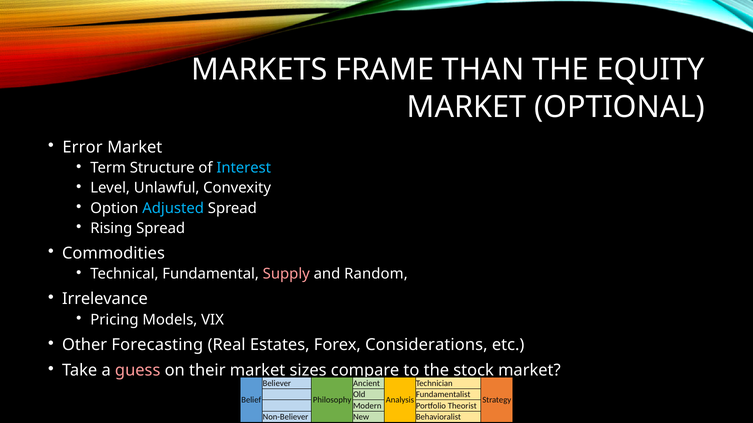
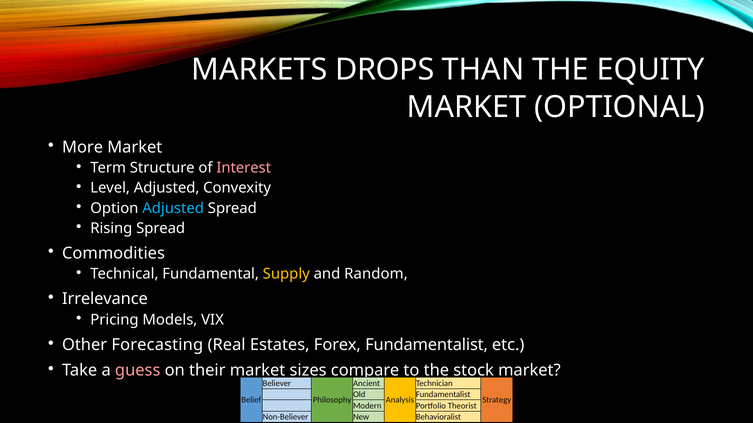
FRAME: FRAME -> DROPS
Error: Error -> More
Interest colour: light blue -> pink
Level Unlawful: Unlawful -> Adjusted
Supply colour: pink -> yellow
Forex Considerations: Considerations -> Fundamentalist
